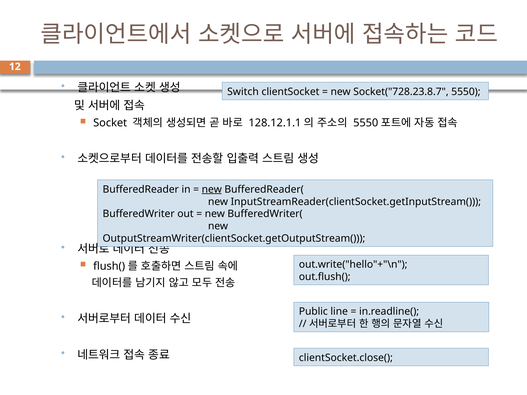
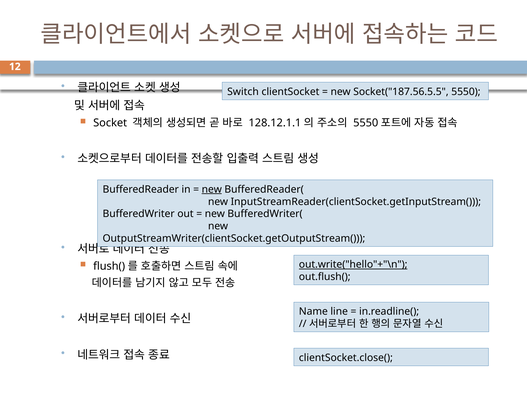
Socket("728.23.8.7: Socket("728.23.8.7 -> Socket("187.56.5.5
out.write("hello"+"\n underline: none -> present
Public: Public -> Name
